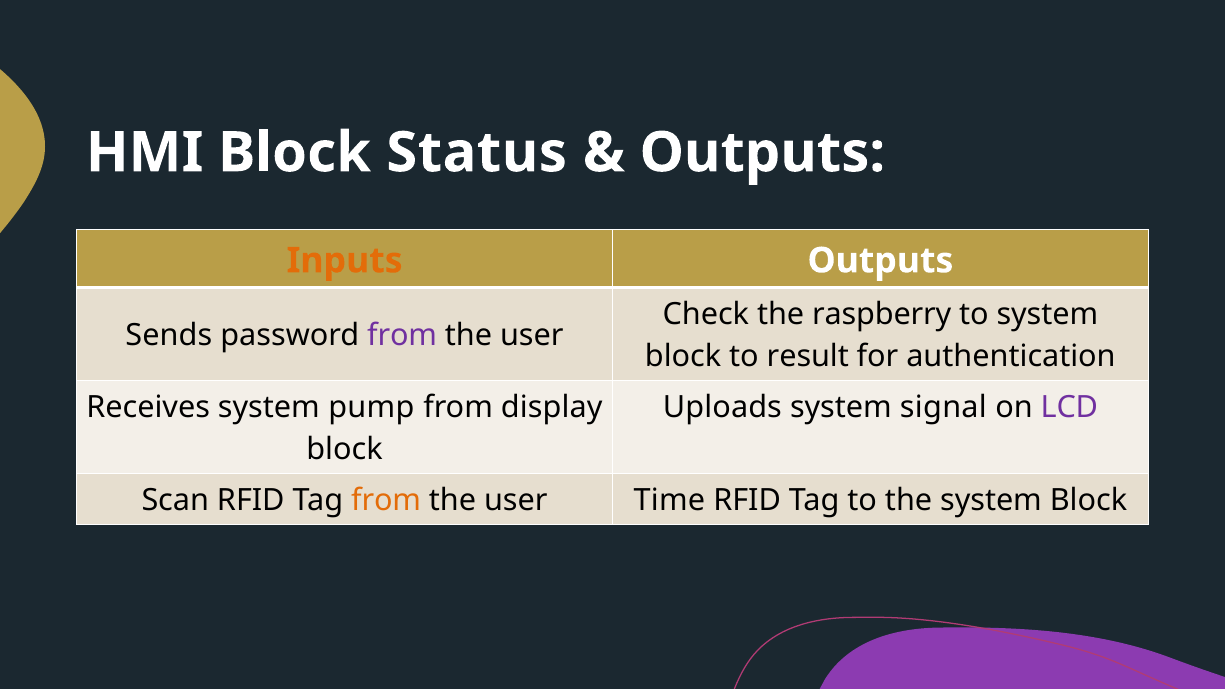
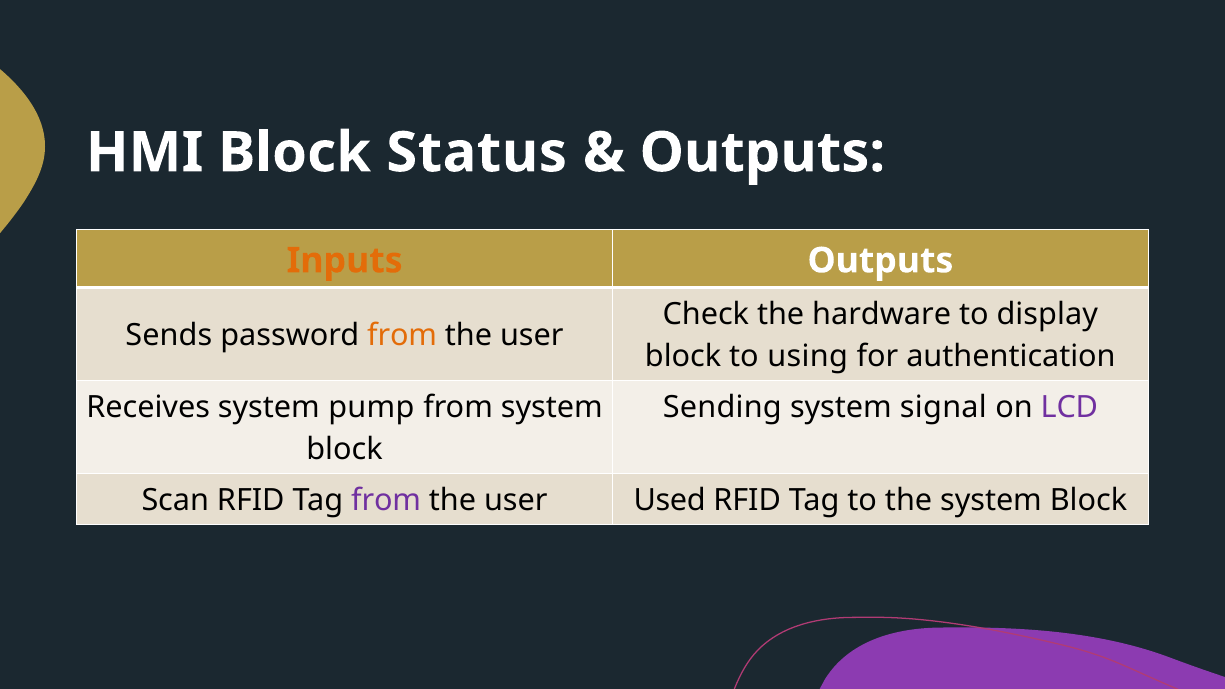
raspberry: raspberry -> hardware
to system: system -> display
from at (402, 336) colour: purple -> orange
result: result -> using
from display: display -> system
Uploads: Uploads -> Sending
from at (386, 500) colour: orange -> purple
Time: Time -> Used
